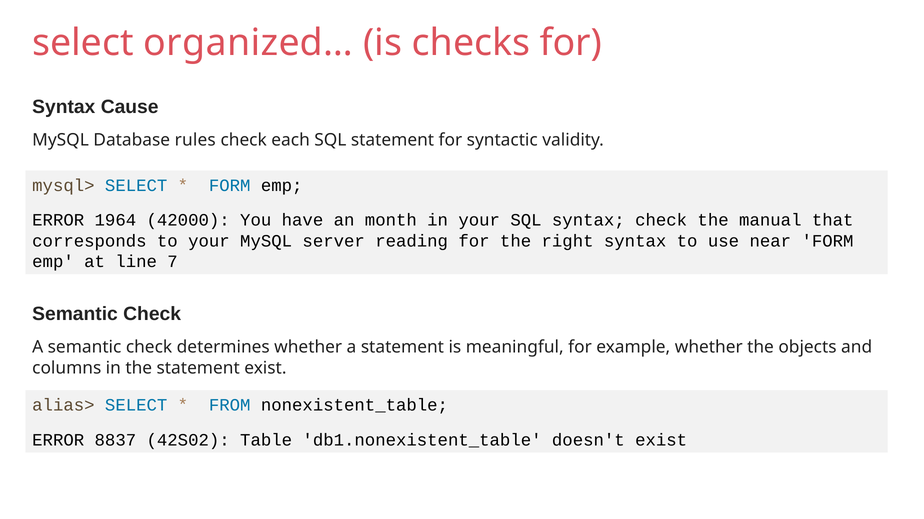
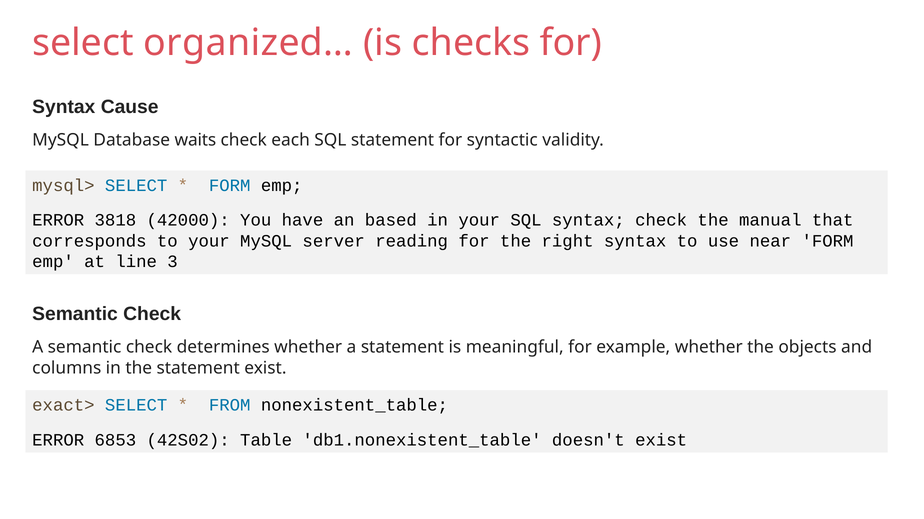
rules: rules -> waits
1964: 1964 -> 3818
month: month -> based
7: 7 -> 3
alias>: alias> -> exact>
8837: 8837 -> 6853
